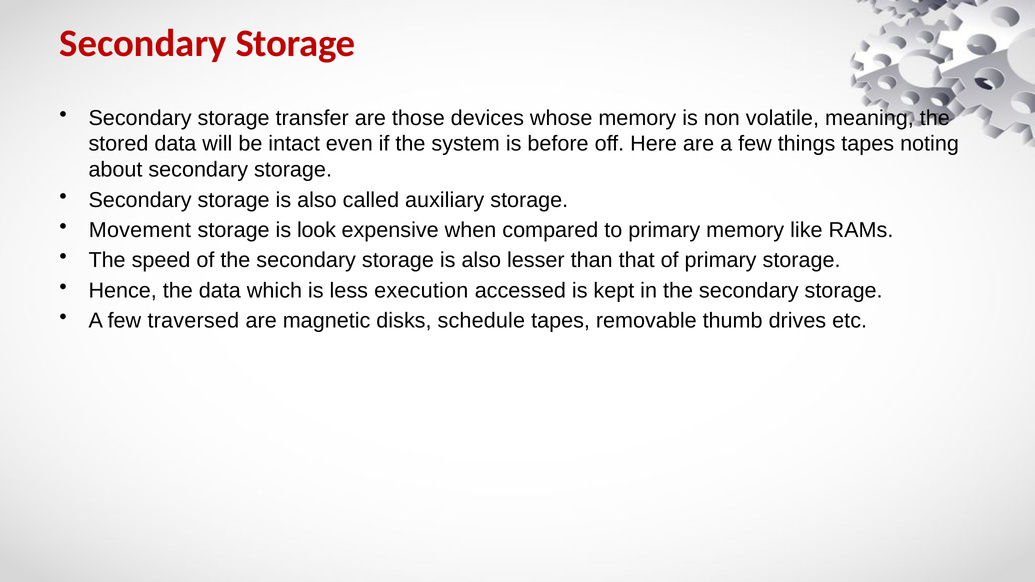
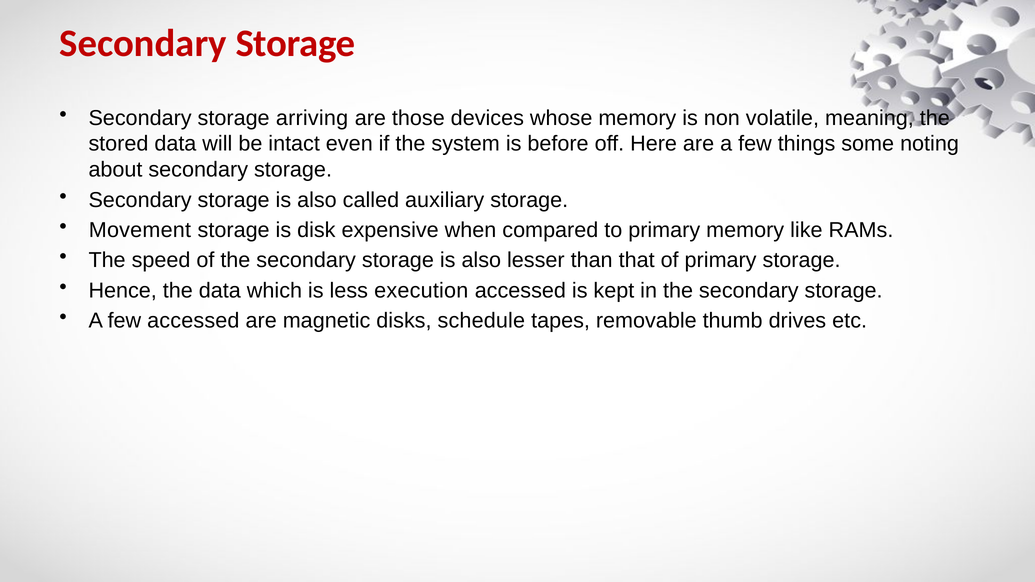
transfer: transfer -> arriving
things tapes: tapes -> some
look: look -> disk
few traversed: traversed -> accessed
